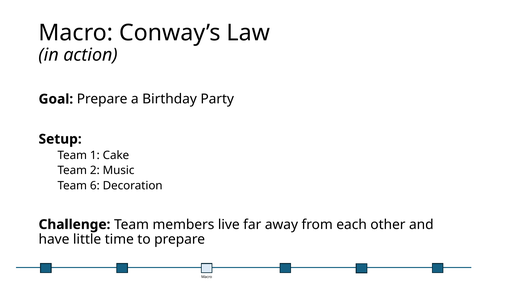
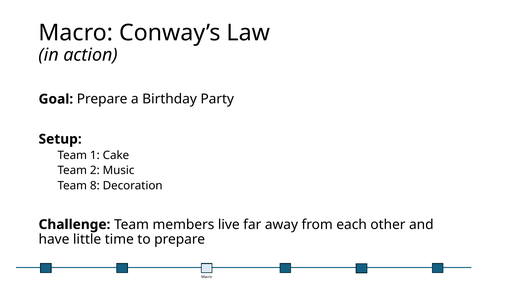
6: 6 -> 8
